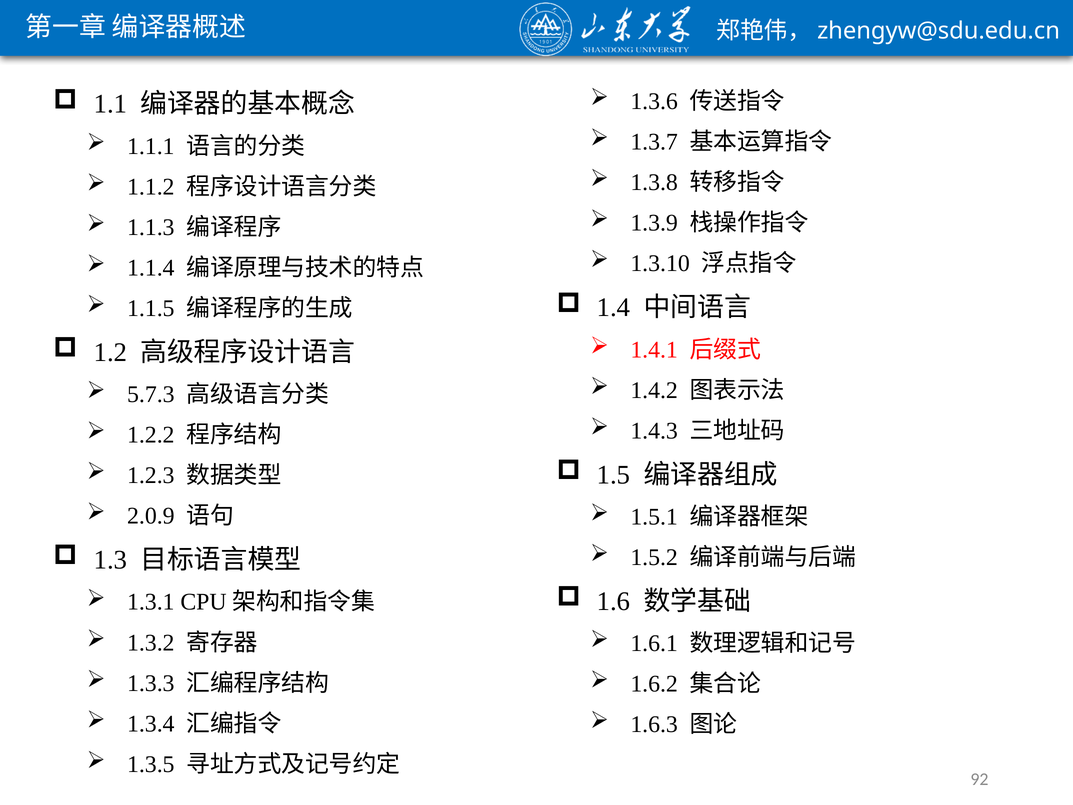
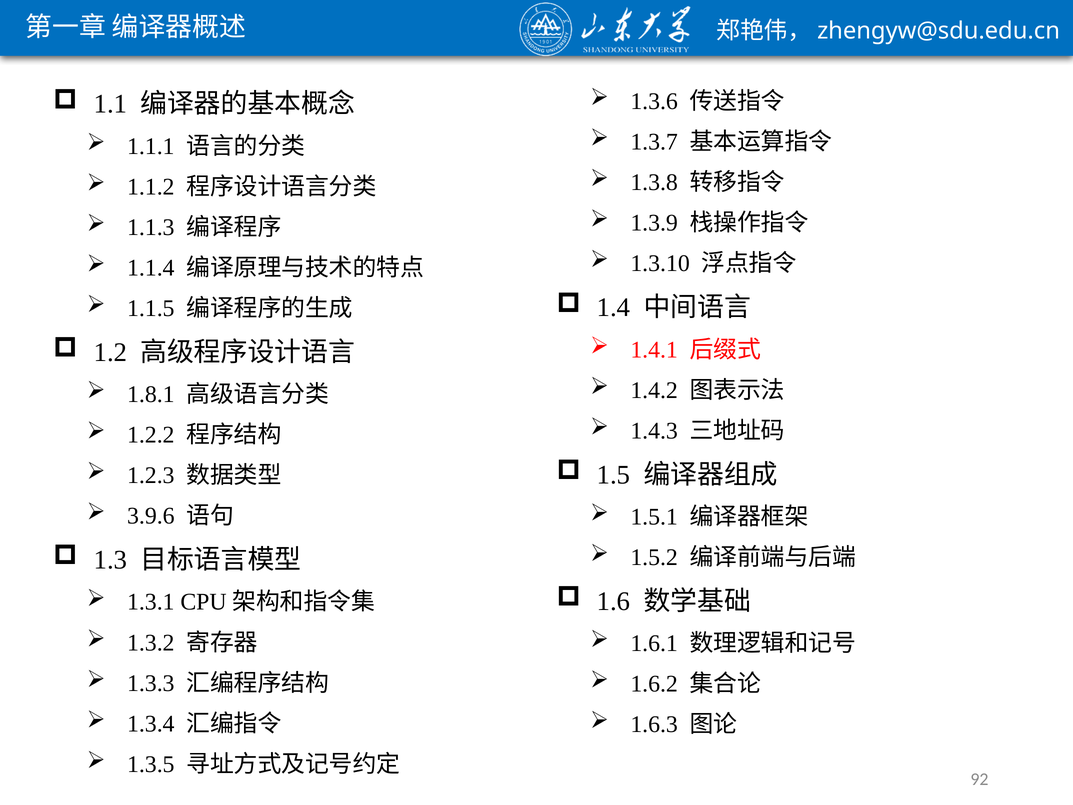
5.7.3: 5.7.3 -> 1.8.1
2.0.9: 2.0.9 -> 3.9.6
